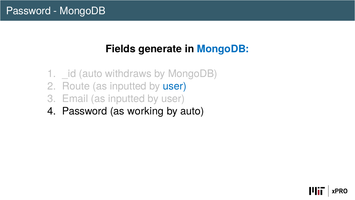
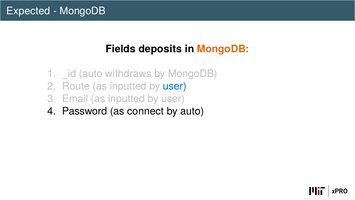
Password at (28, 11): Password -> Expected
generate: generate -> deposits
MongoDB at (223, 49) colour: blue -> orange
working: working -> connect
